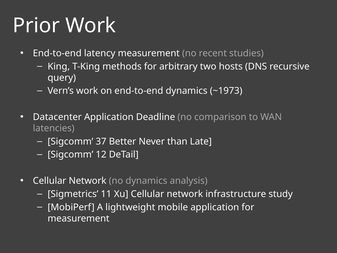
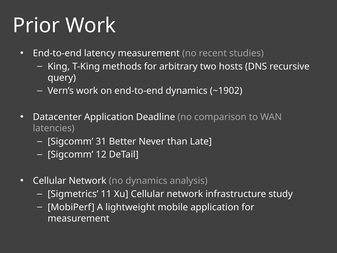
~1973: ~1973 -> ~1902
37: 37 -> 31
